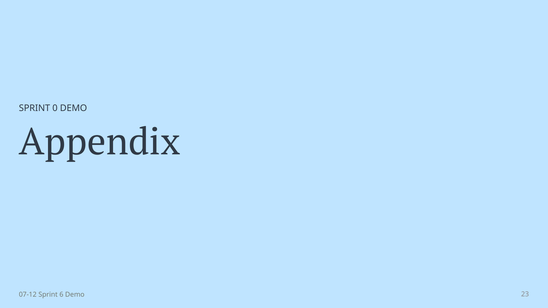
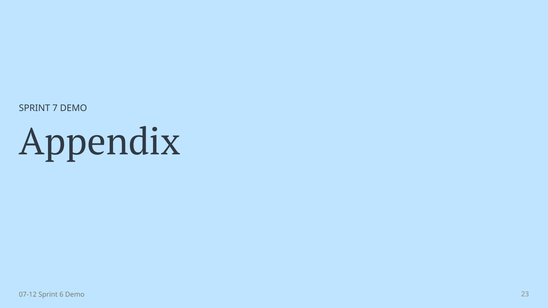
0: 0 -> 7
